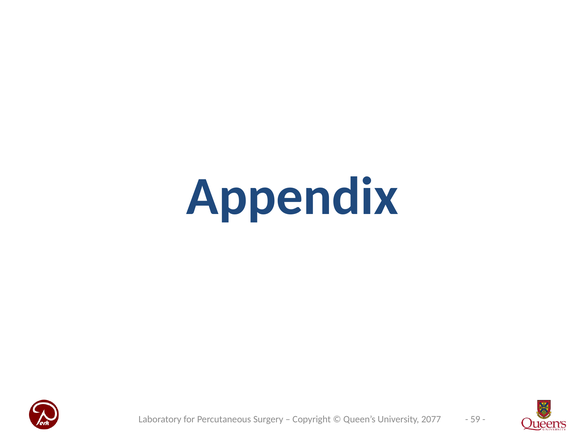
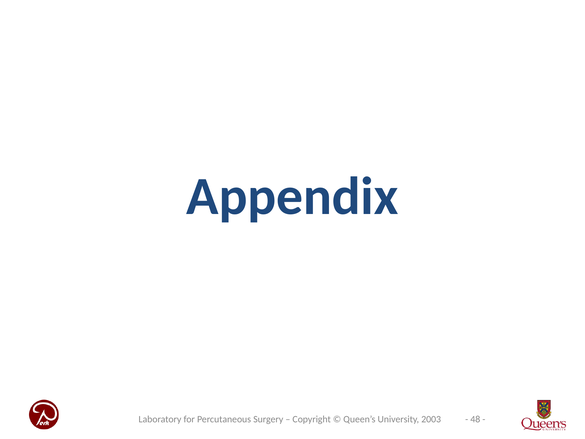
59: 59 -> 48
2077: 2077 -> 2003
